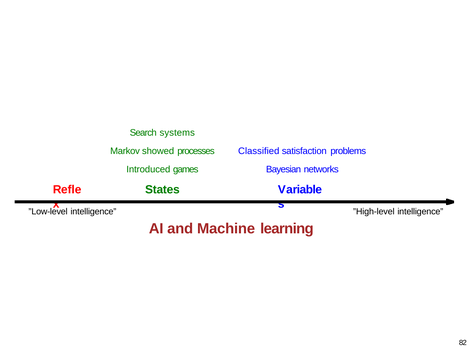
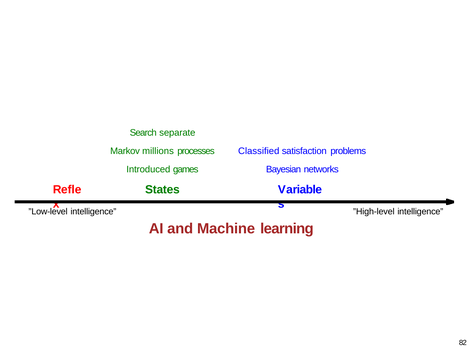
systems: systems -> separate
showed: showed -> millions
